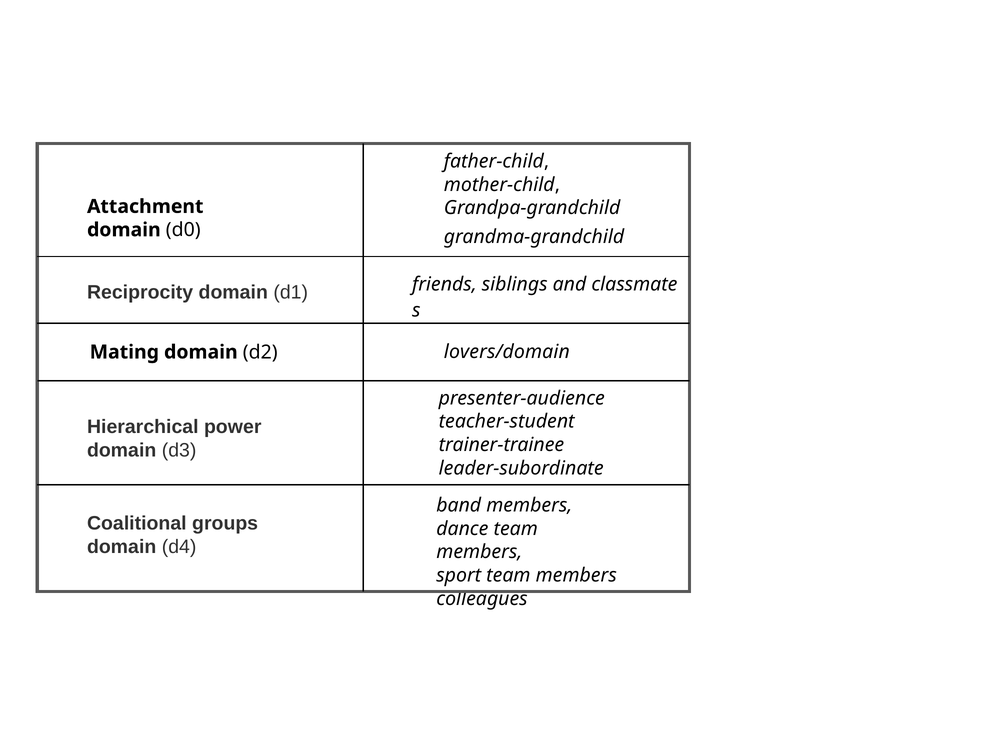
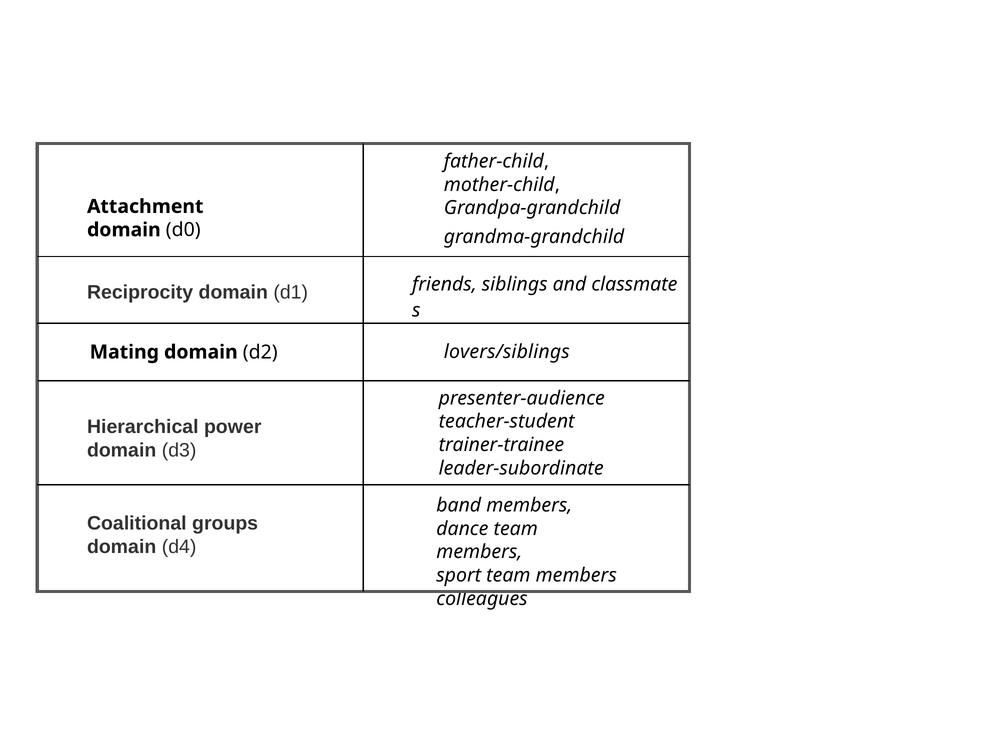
lovers/domain: lovers/domain -> lovers/siblings
